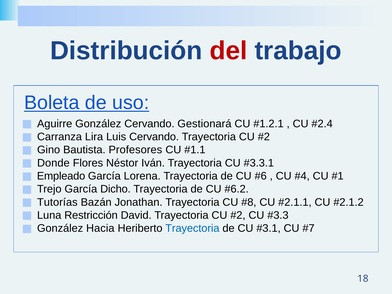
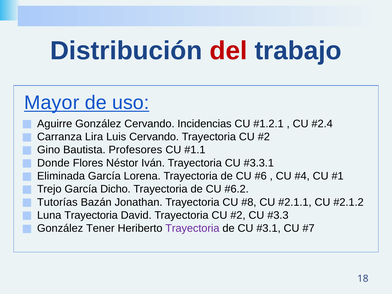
Boleta: Boleta -> Mayor
Gestionará: Gestionará -> Incidencias
Empleado: Empleado -> Eliminada
Luna Restricción: Restricción -> Trayectoria
Hacia: Hacia -> Tener
Trayectoria at (192, 228) colour: blue -> purple
